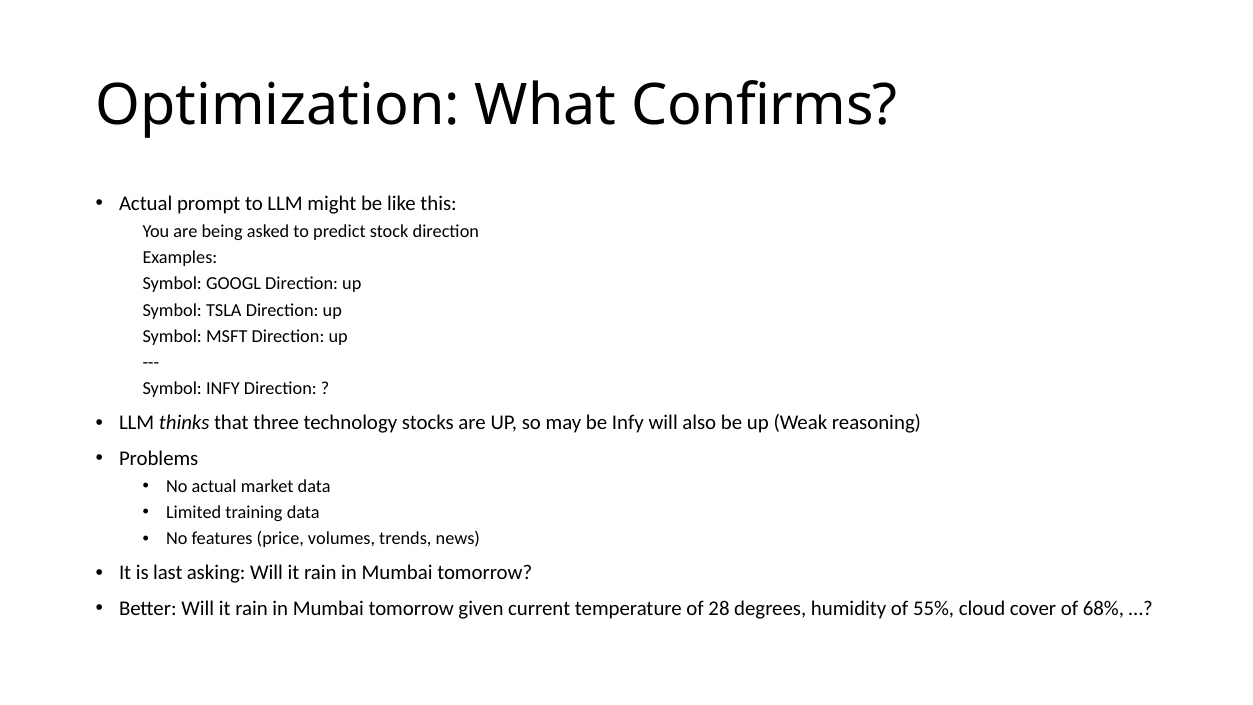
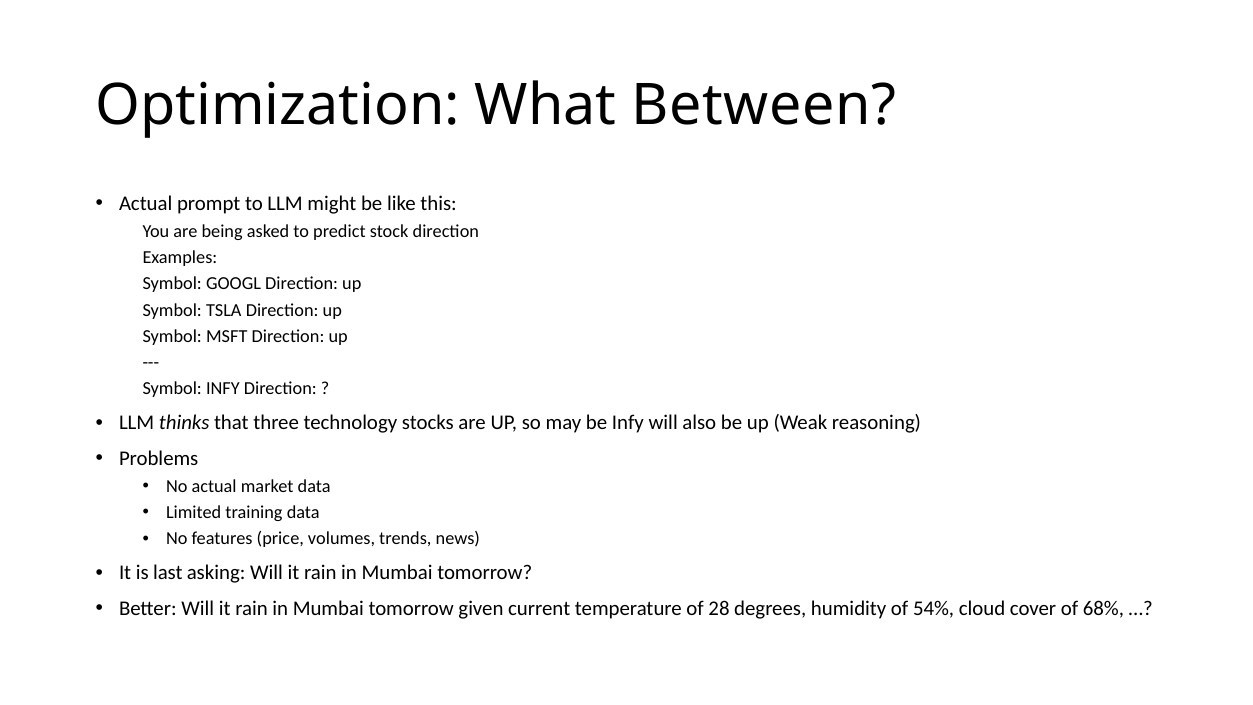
Confirms: Confirms -> Between
55%: 55% -> 54%
